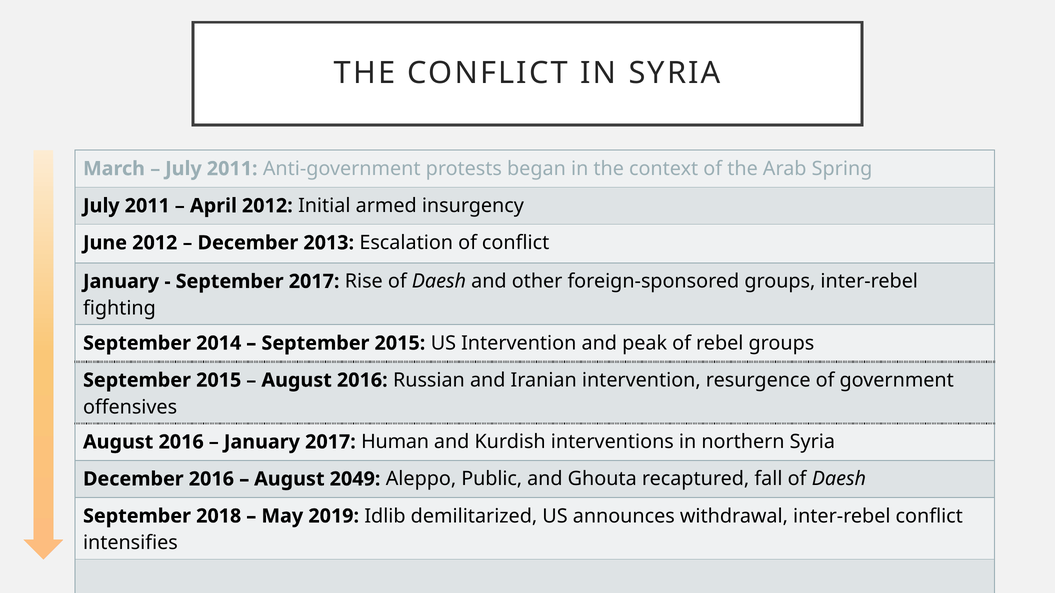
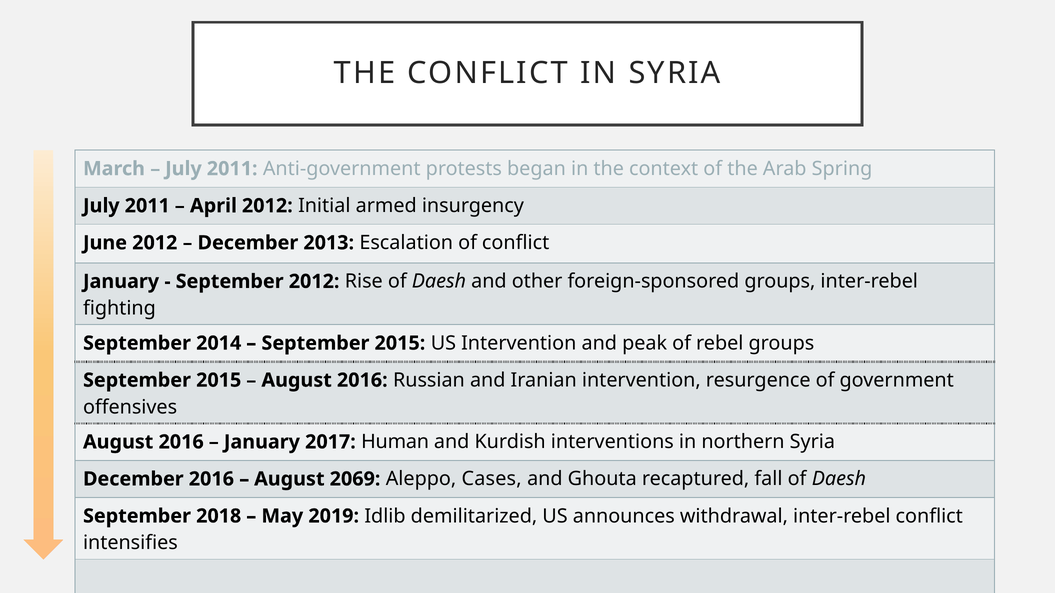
September 2017: 2017 -> 2012
2049: 2049 -> 2069
Public: Public -> Cases
